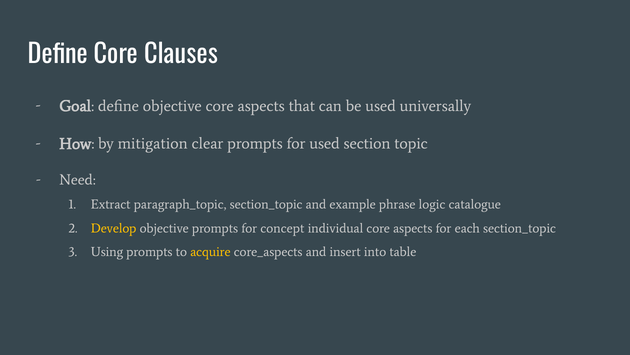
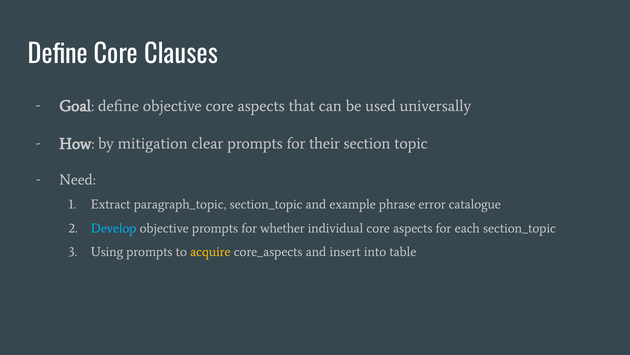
for used: used -> their
logic: logic -> error
Develop colour: yellow -> light blue
concept: concept -> whether
